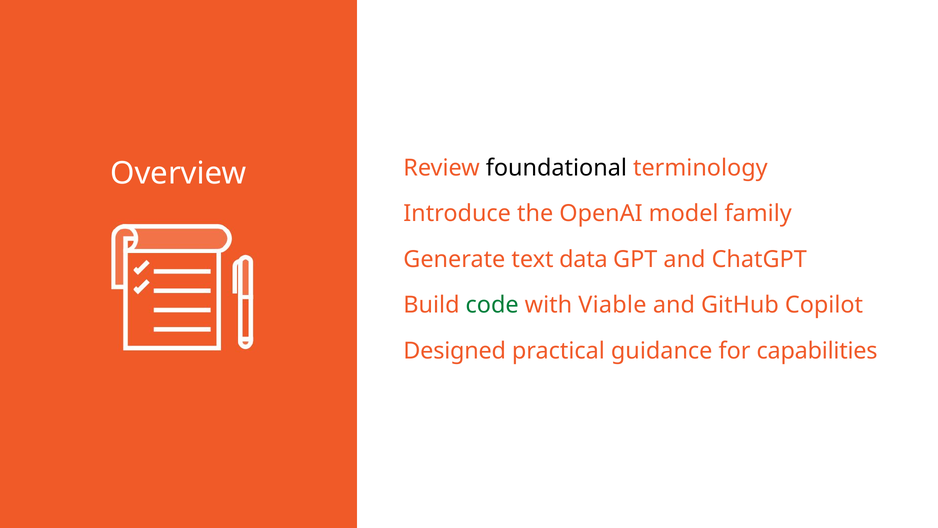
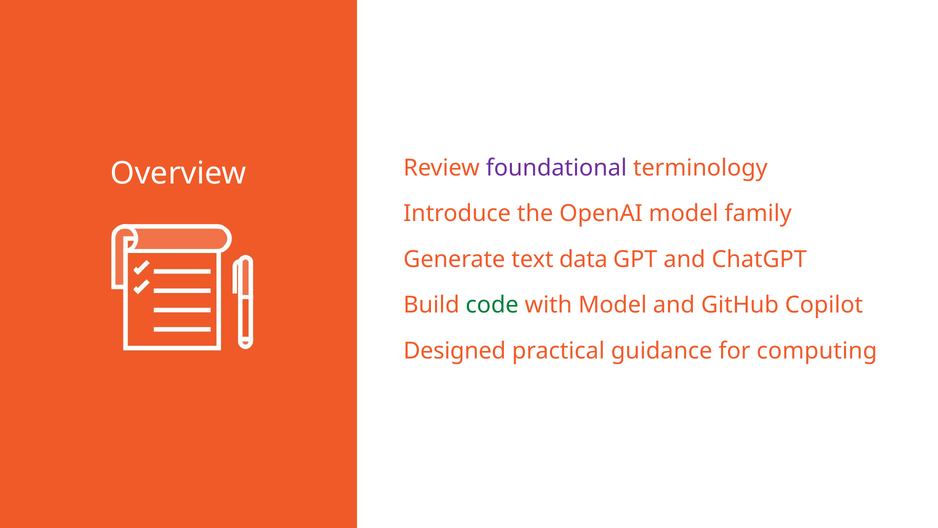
foundational colour: black -> purple
with Viable: Viable -> Model
capabilities: capabilities -> computing
